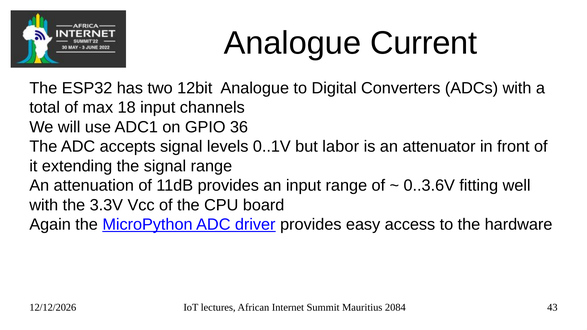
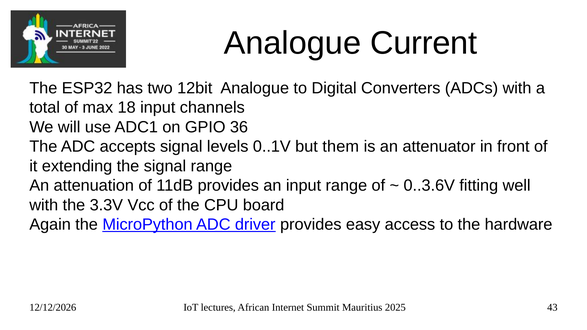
labor: labor -> them
2084: 2084 -> 2025
